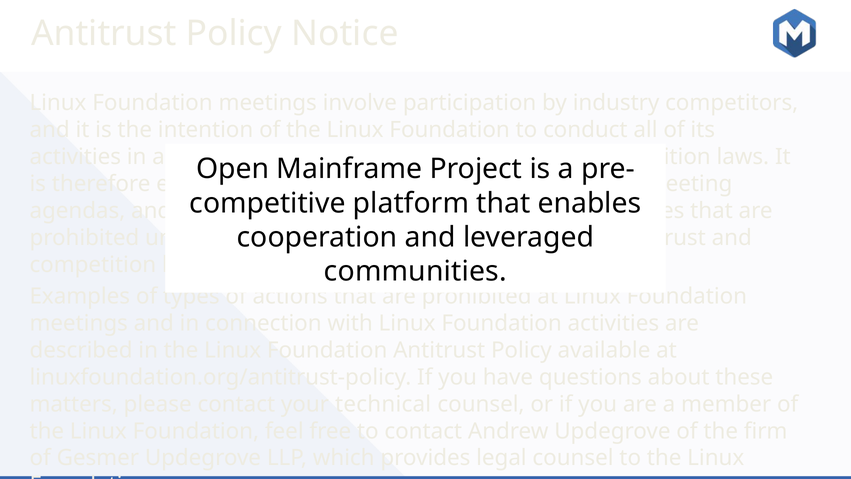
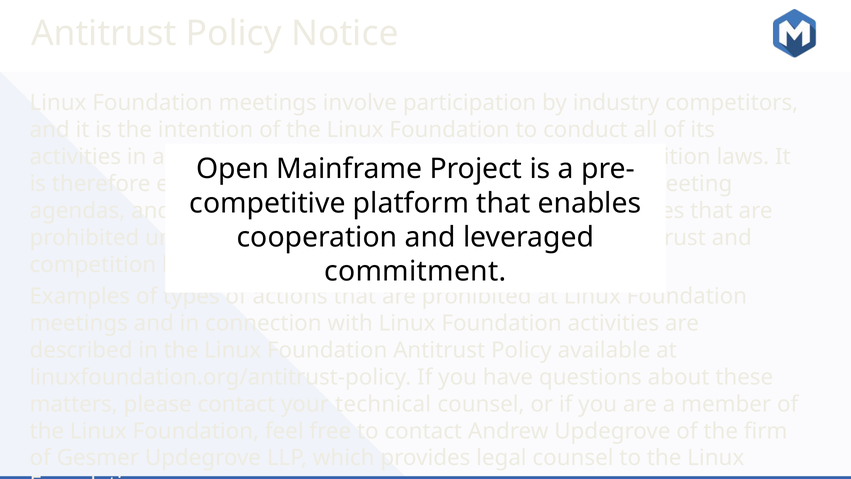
communities: communities -> commitment
